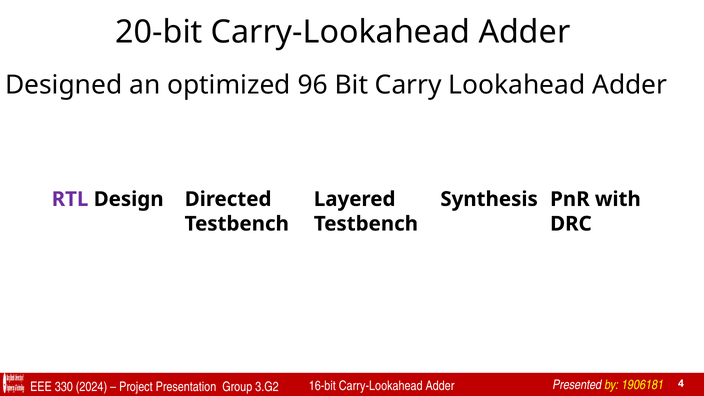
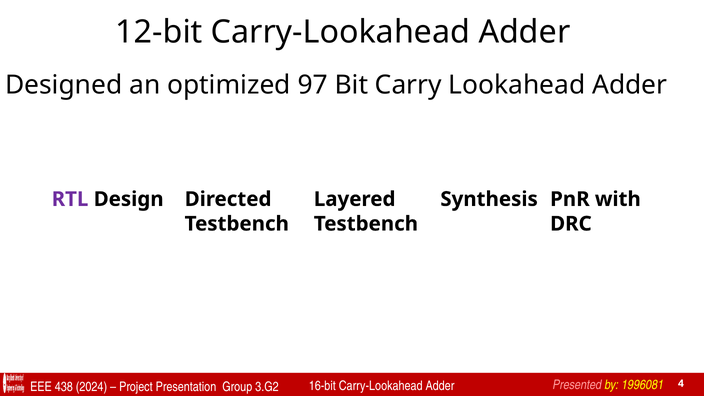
20-bit: 20-bit -> 12-bit
96: 96 -> 97
330: 330 -> 438
Presented colour: white -> pink
1906181: 1906181 -> 1996081
